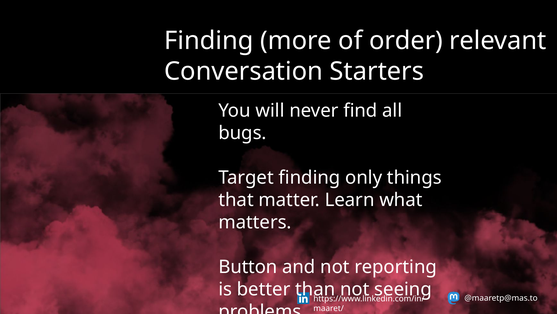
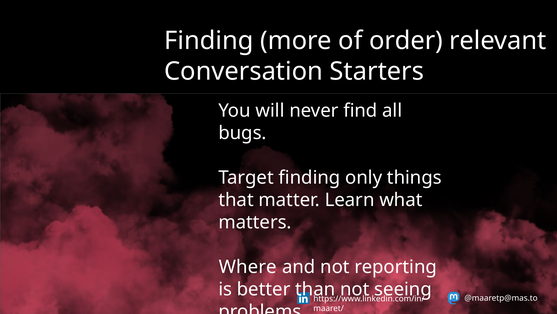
Button: Button -> Where
